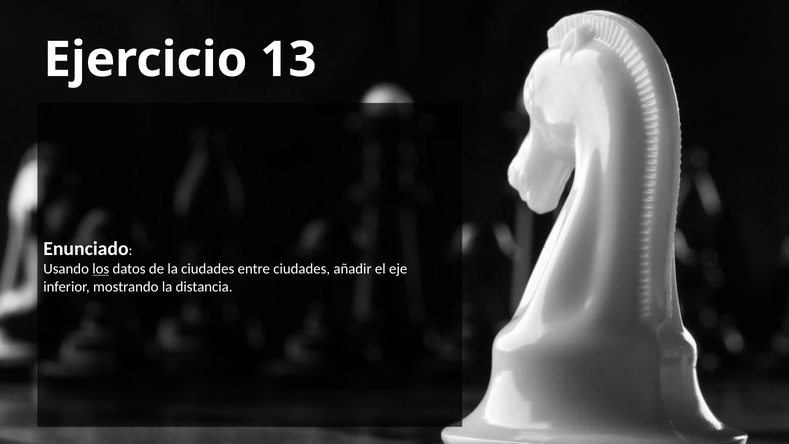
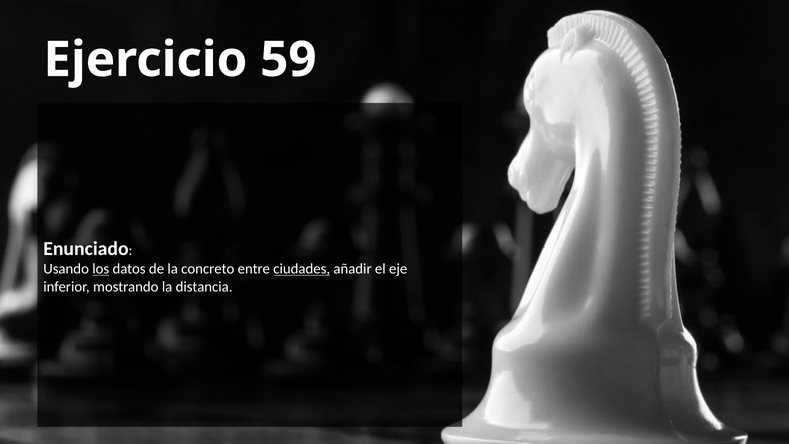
13: 13 -> 59
la ciudades: ciudades -> concreto
ciudades at (302, 269) underline: none -> present
